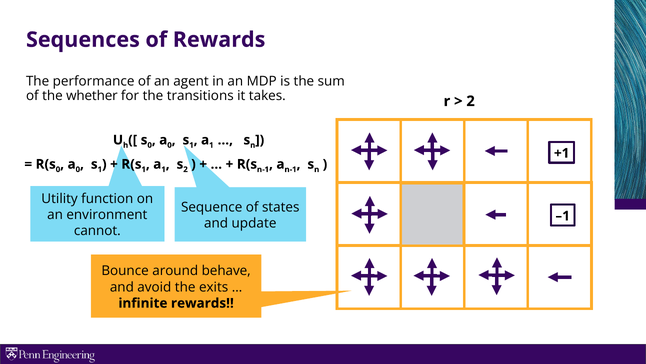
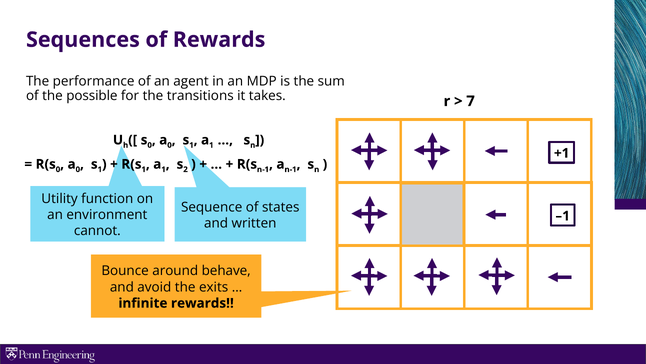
whether: whether -> possible
2 at (471, 101): 2 -> 7
update: update -> written
